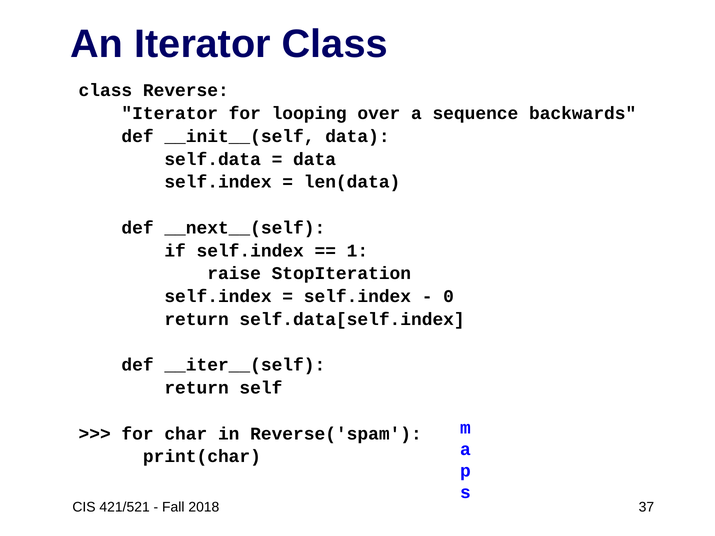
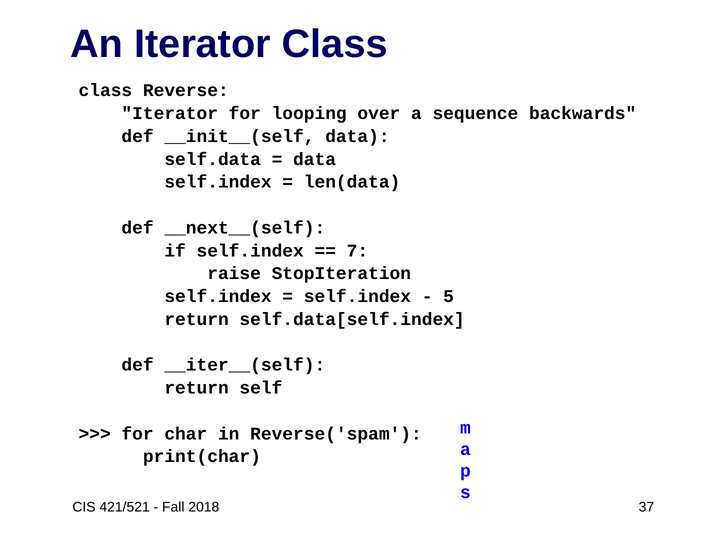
1: 1 -> 7
0: 0 -> 5
